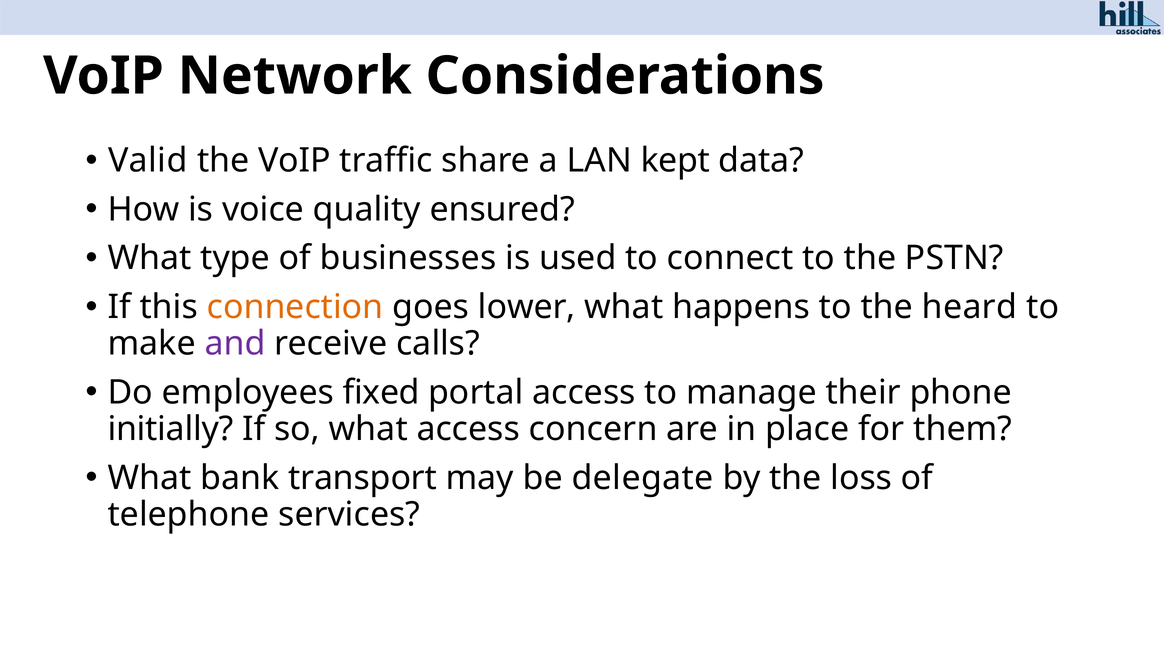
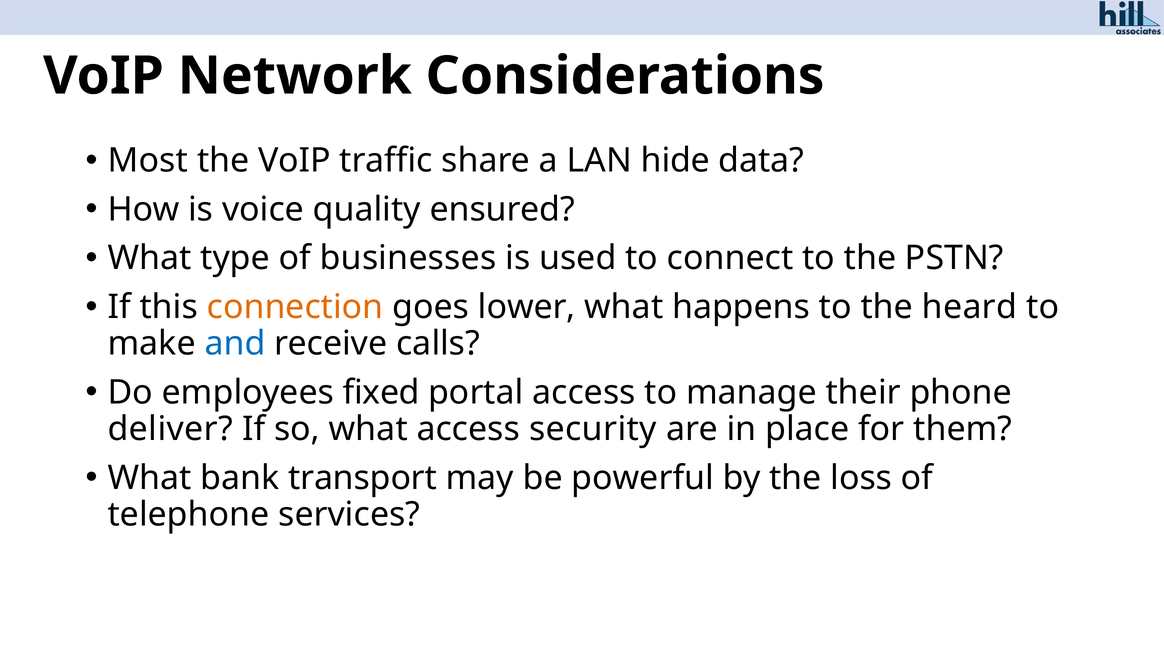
Valid: Valid -> Most
kept: kept -> hide
and colour: purple -> blue
initially: initially -> deliver
concern: concern -> security
delegate: delegate -> powerful
